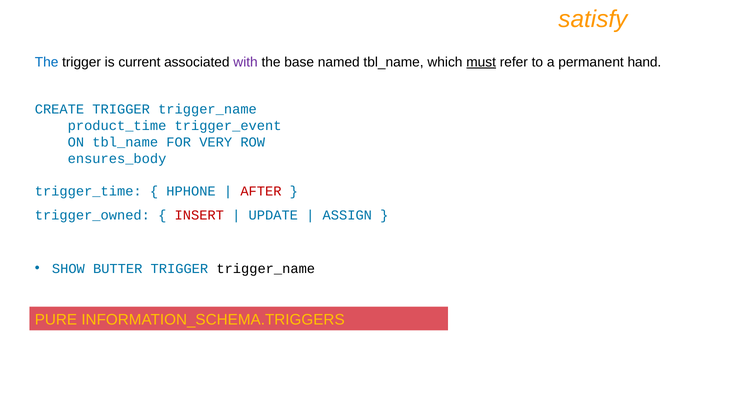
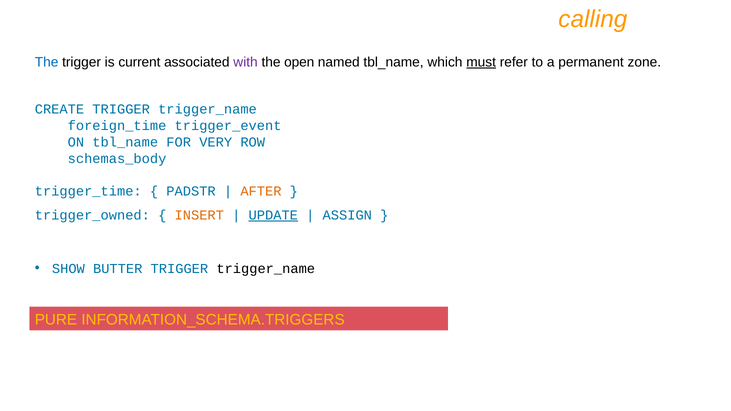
satisfy: satisfy -> calling
base: base -> open
hand: hand -> zone
product_time: product_time -> foreign_time
ensures_body: ensures_body -> schemas_body
HPHONE: HPHONE -> PADSTR
AFTER colour: red -> orange
INSERT colour: red -> orange
UPDATE underline: none -> present
